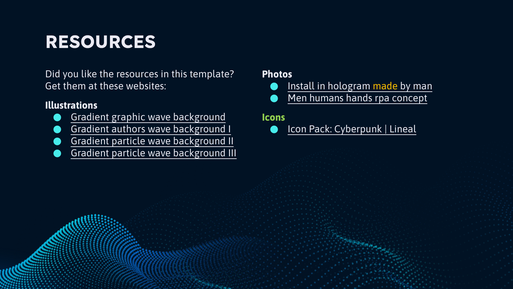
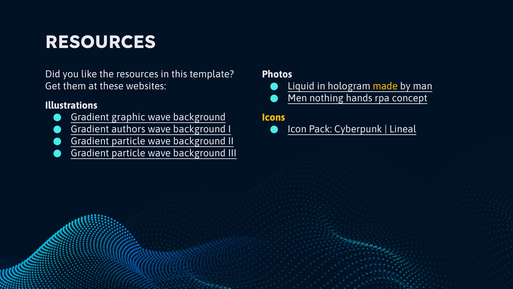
Install: Install -> Liquid
humans: humans -> nothing
Icons colour: light green -> yellow
